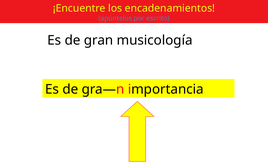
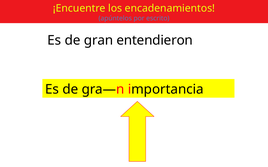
musicología: musicología -> entendieron
